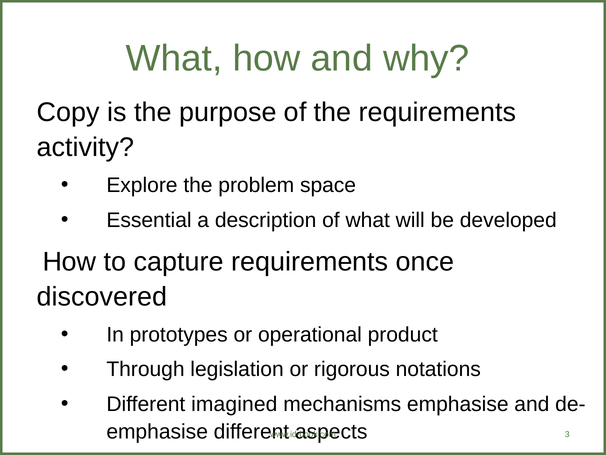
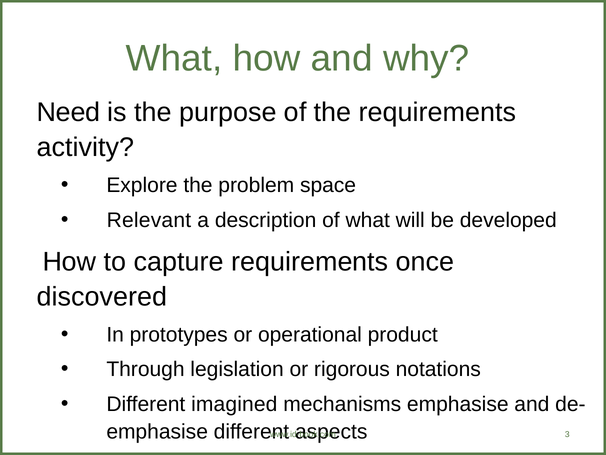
Copy: Copy -> Need
Essential: Essential -> Relevant
